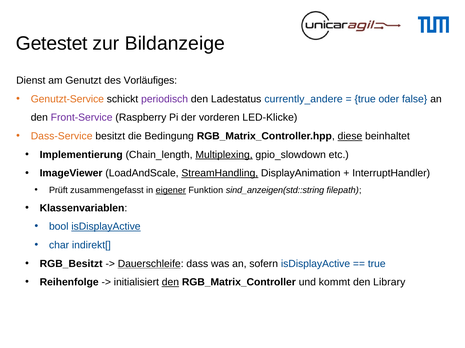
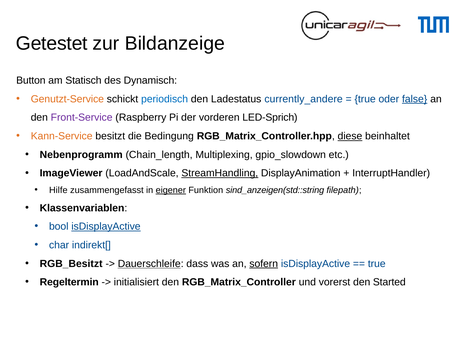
Dienst: Dienst -> Button
Genutzt: Genutzt -> Statisch
Vorläufiges: Vorläufiges -> Dynamisch
periodisch colour: purple -> blue
false underline: none -> present
LED-Klicke: LED-Klicke -> LED-Sprich
Dass-Service: Dass-Service -> Kann-Service
Implementierung: Implementierung -> Nebenprogramm
Multiplexing underline: present -> none
Prüft: Prüft -> Hilfe
sofern underline: none -> present
Reihenfolge: Reihenfolge -> Regeltermin
den at (170, 283) underline: present -> none
kommt: kommt -> vorerst
Library: Library -> Started
